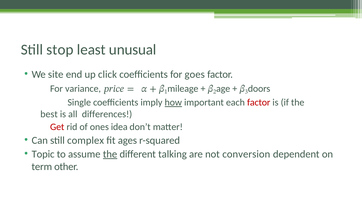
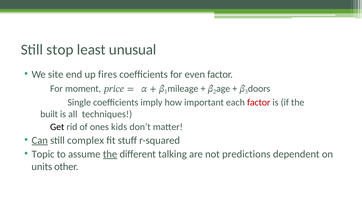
click: click -> fires
goes: goes -> even
variance: variance -> moment
how underline: present -> none
best: best -> built
differences: differences -> techniques
Get colour: red -> black
idea: idea -> kids
Can underline: none -> present
ages: ages -> stuff
conversion: conversion -> predictions
term: term -> units
